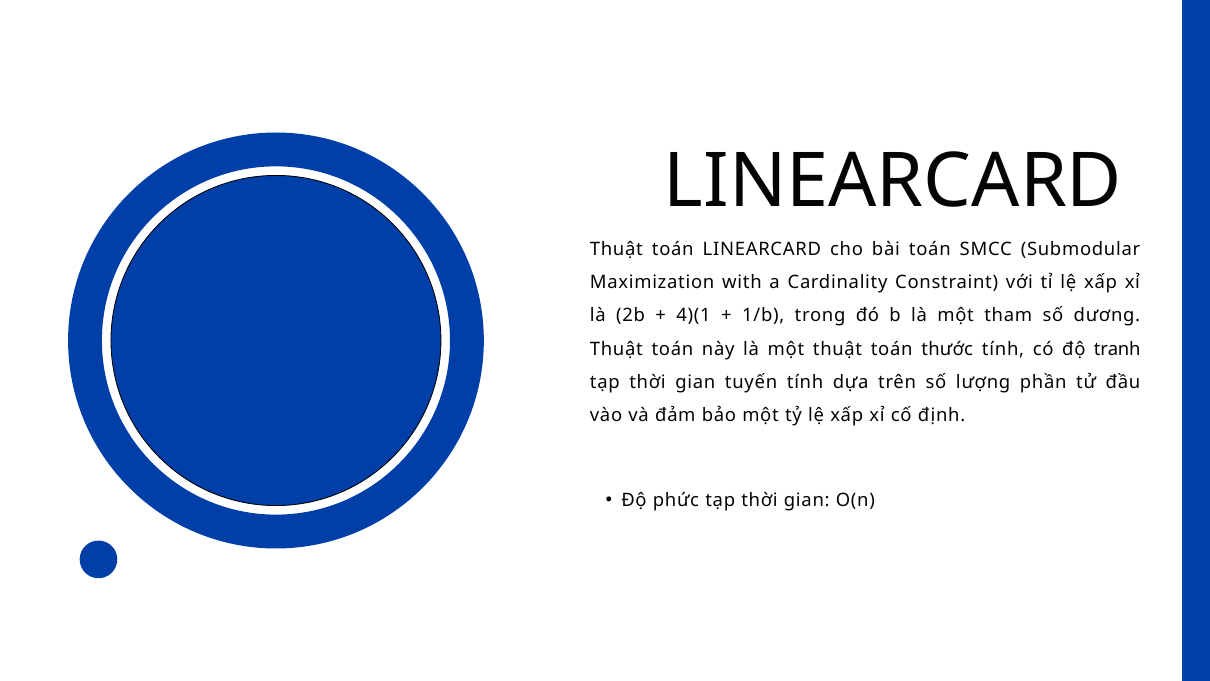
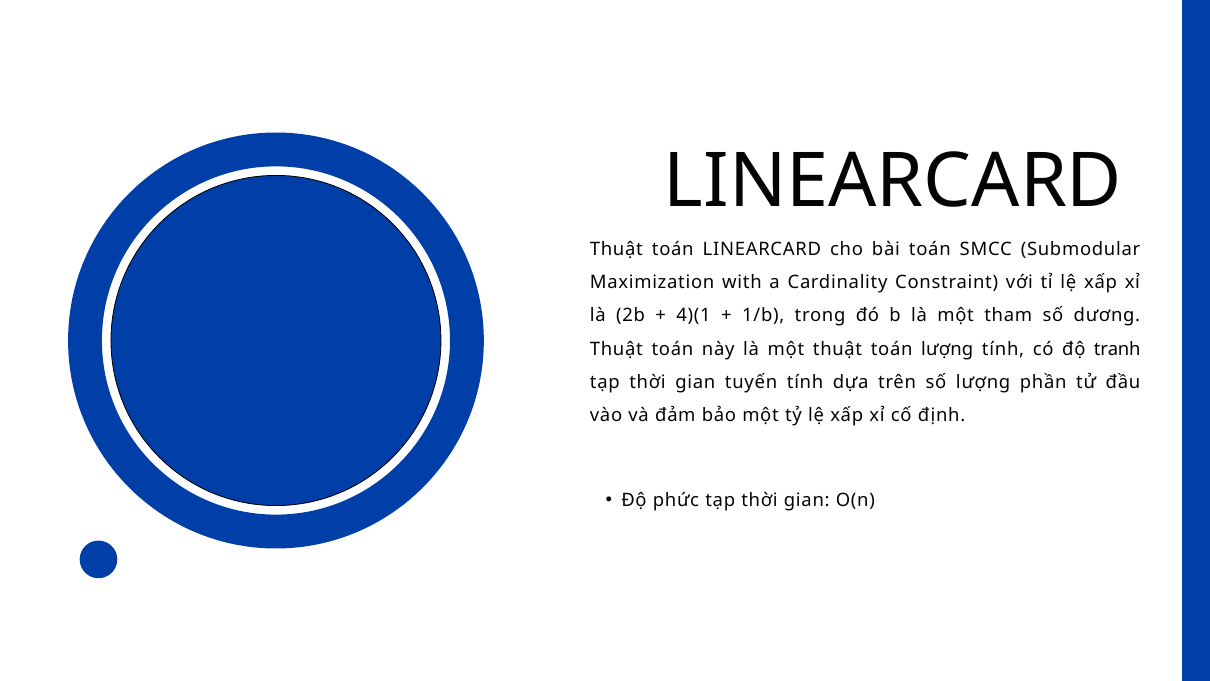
toán thước: thước -> lượng
